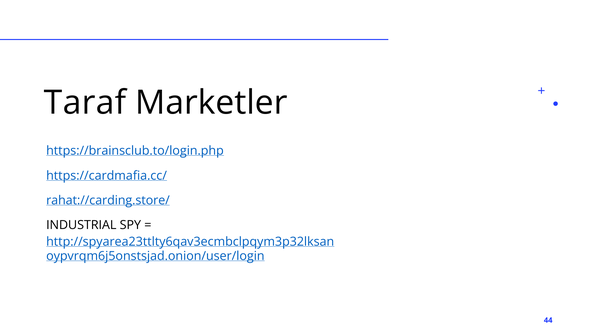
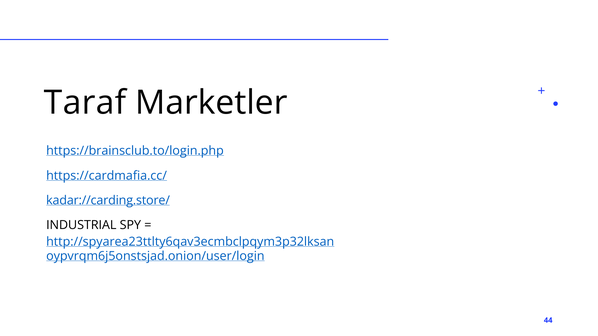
rahat://carding.store/: rahat://carding.store/ -> kadar://carding.store/
